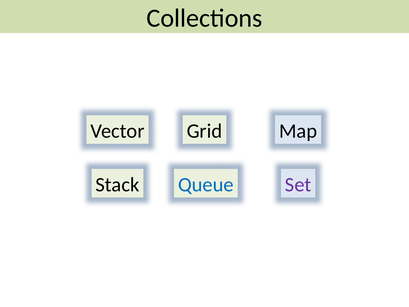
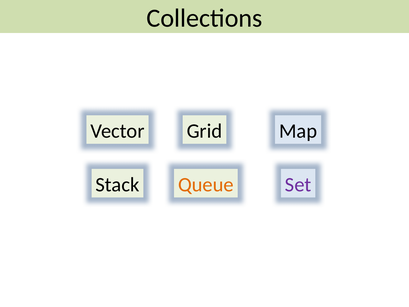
Queue colour: blue -> orange
